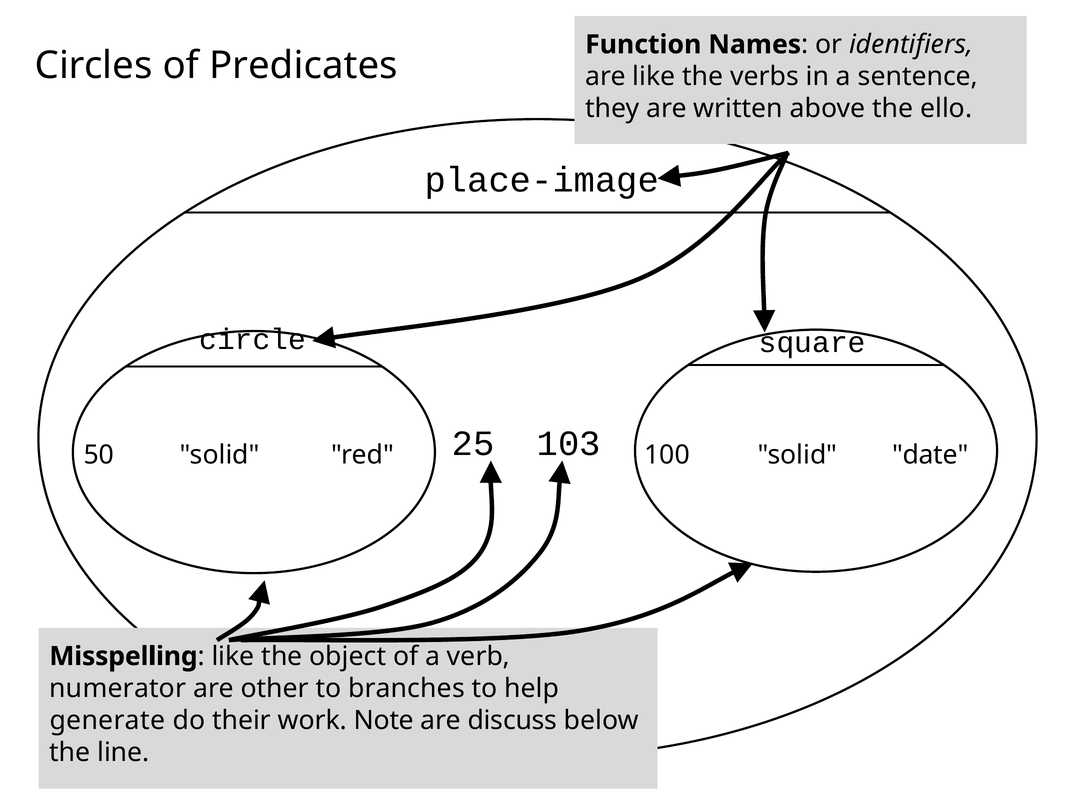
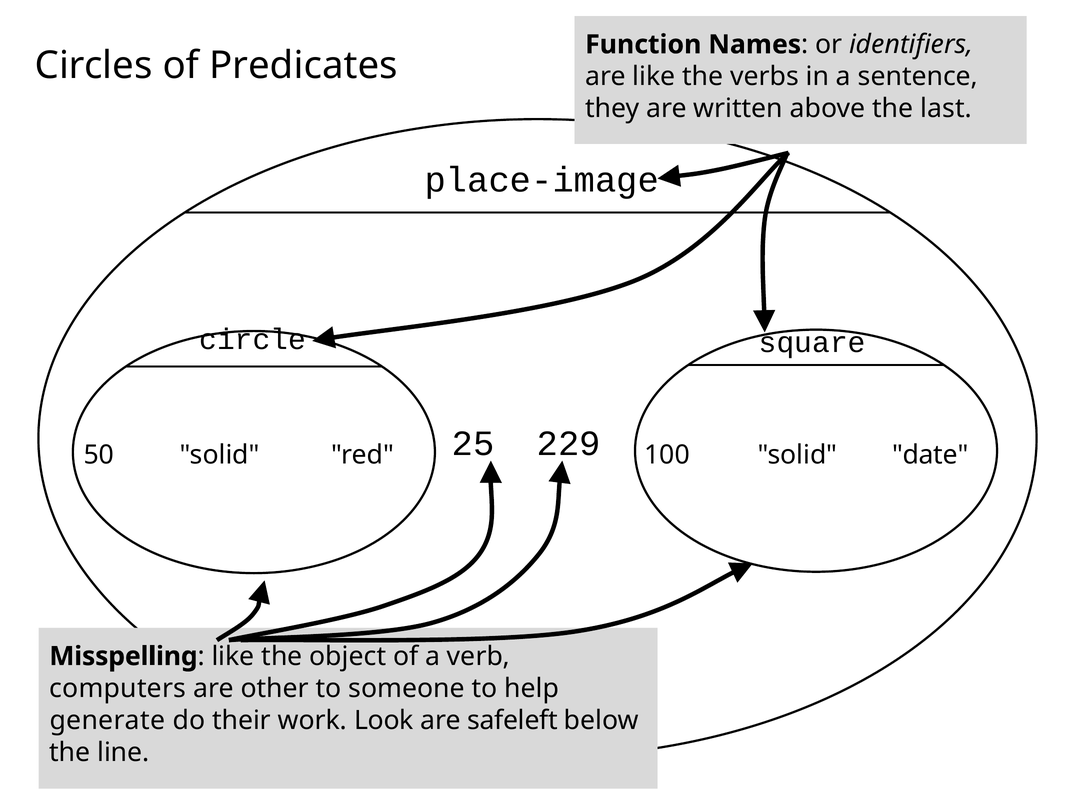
ello: ello -> last
103: 103 -> 229
numerator: numerator -> computers
branches: branches -> someone
Note: Note -> Look
discuss: discuss -> safeleft
